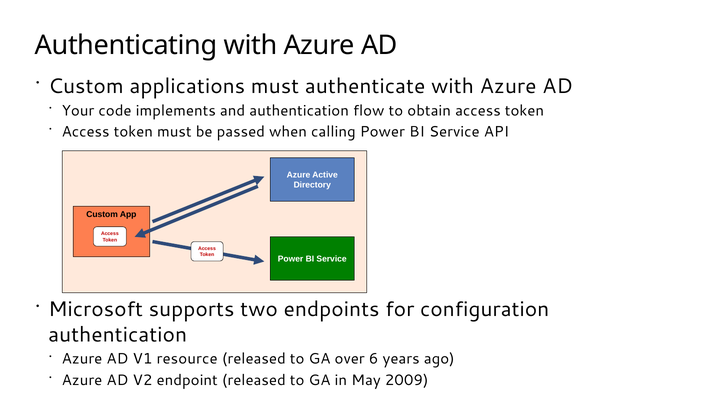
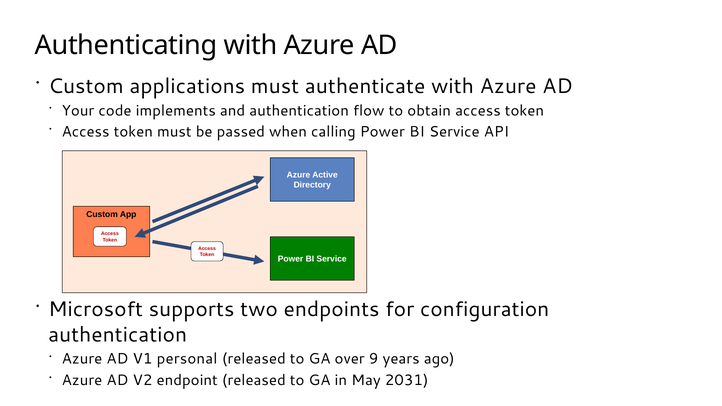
resource: resource -> personal
6: 6 -> 9
2009: 2009 -> 2031
